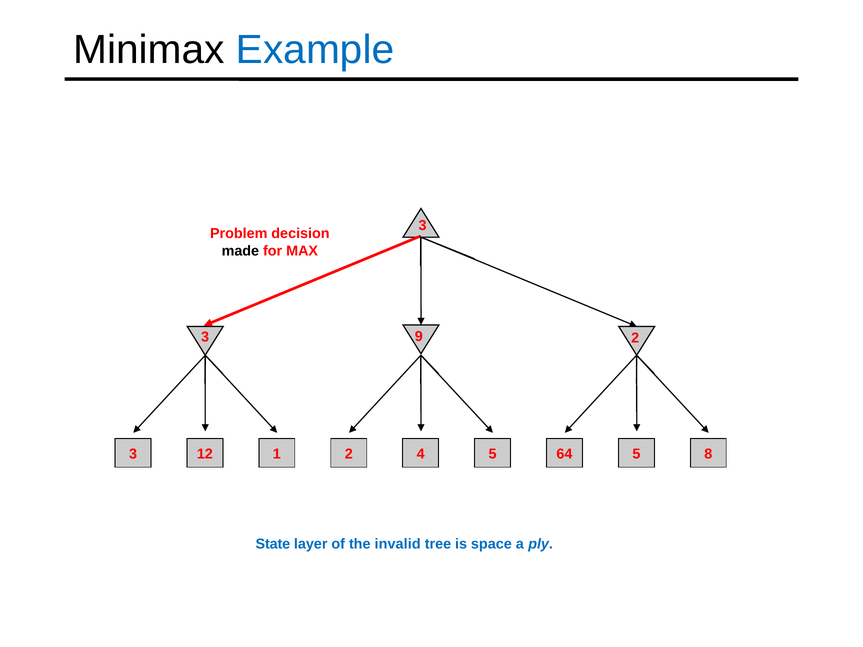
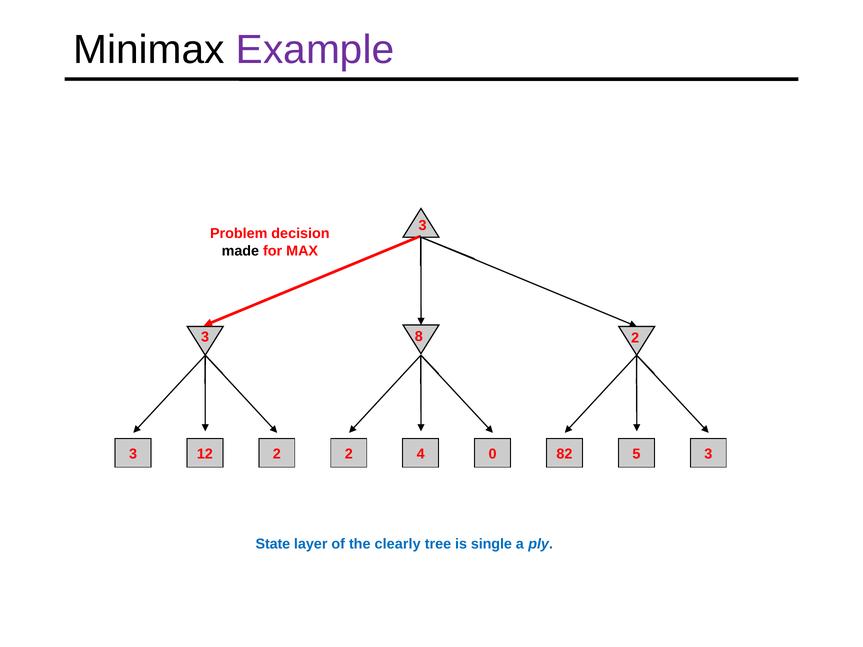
Example colour: blue -> purple
9: 9 -> 8
12 1: 1 -> 2
4 5: 5 -> 0
64: 64 -> 82
5 8: 8 -> 3
invalid: invalid -> clearly
space: space -> single
